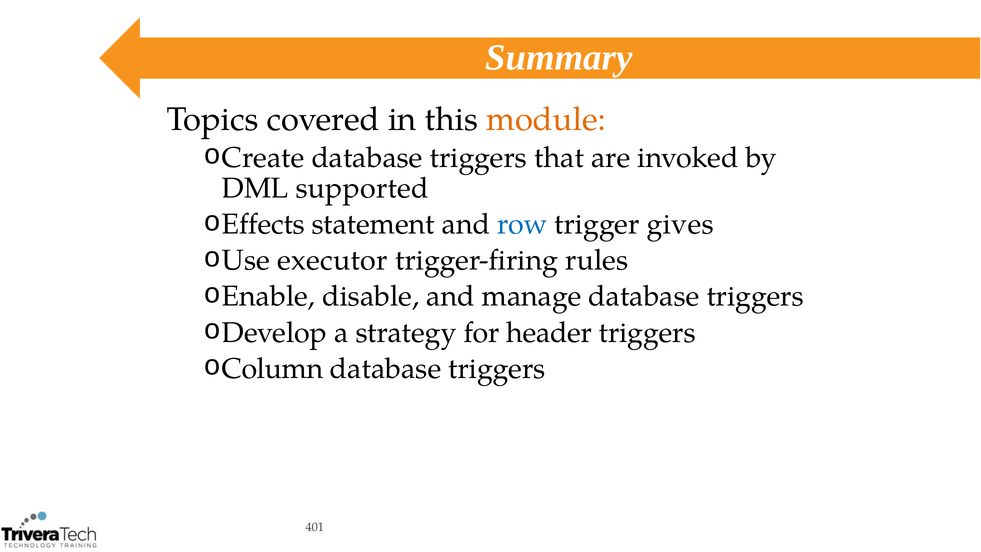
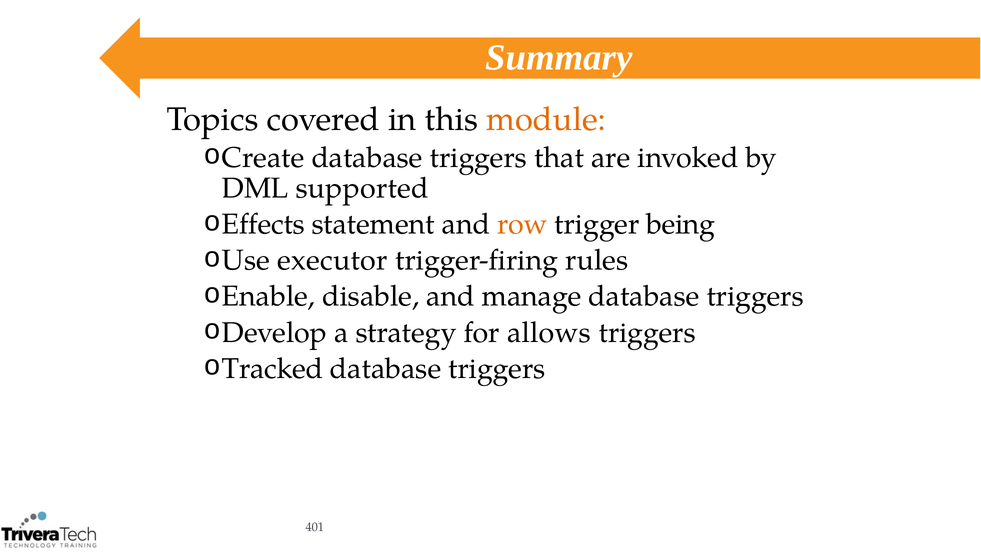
row colour: blue -> orange
gives: gives -> being
header: header -> allows
Column: Column -> Tracked
